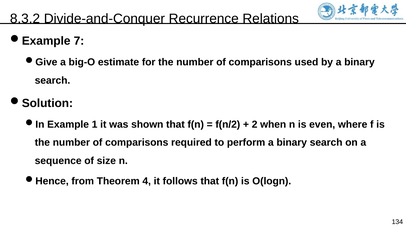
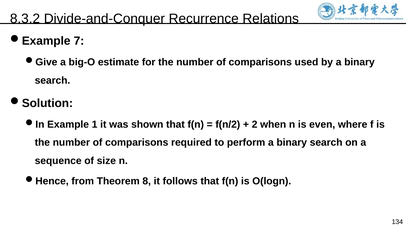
4: 4 -> 8
